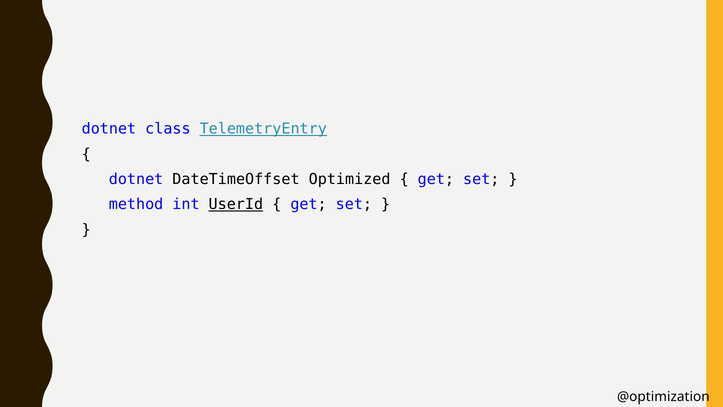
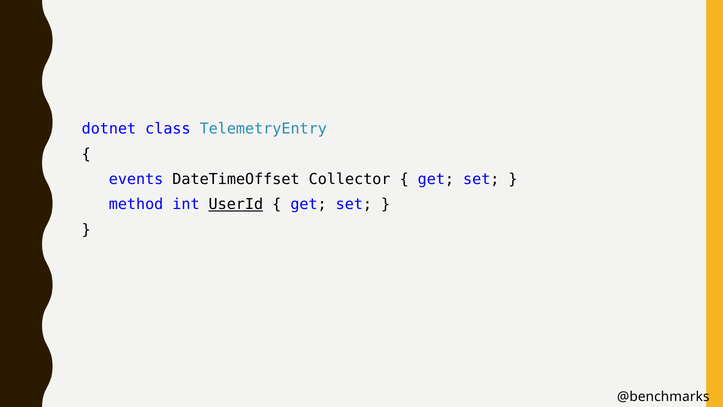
TelemetryEntry underline: present -> none
dotnet at (136, 179): dotnet -> events
Optimized: Optimized -> Collector
@optimization: @optimization -> @benchmarks
